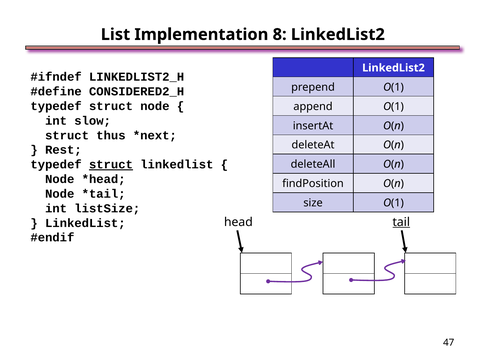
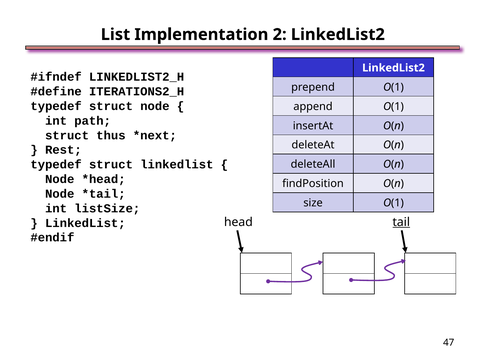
8: 8 -> 2
CONSIDERED2_H: CONSIDERED2_H -> ITERATIONS2_H
slow: slow -> path
struct at (111, 165) underline: present -> none
